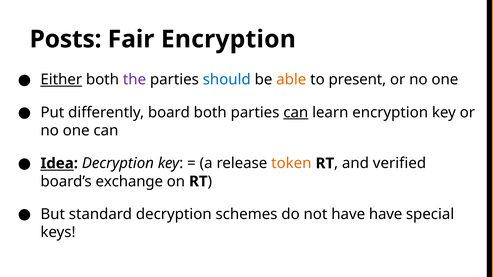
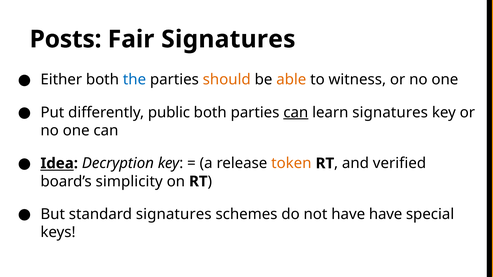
Fair Encryption: Encryption -> Signatures
Either underline: present -> none
the colour: purple -> blue
should colour: blue -> orange
present: present -> witness
board: board -> public
learn encryption: encryption -> signatures
exchange: exchange -> simplicity
standard decryption: decryption -> signatures
